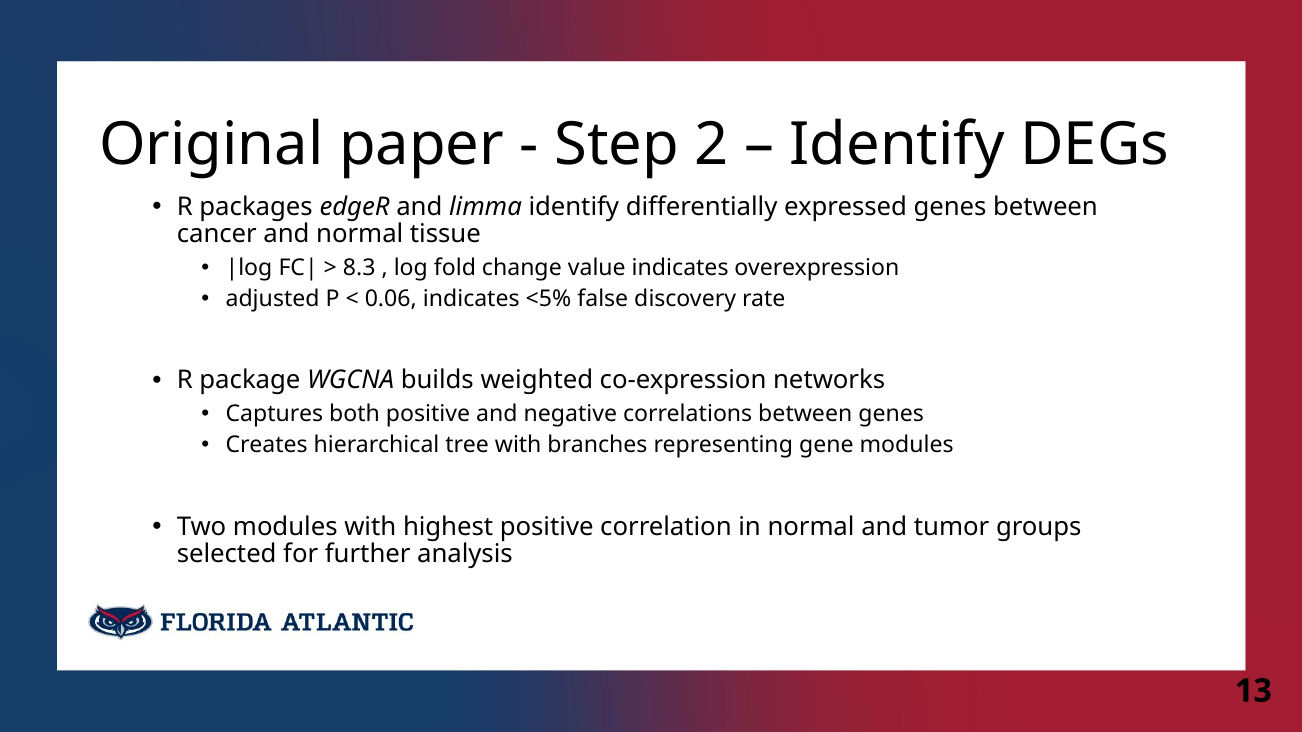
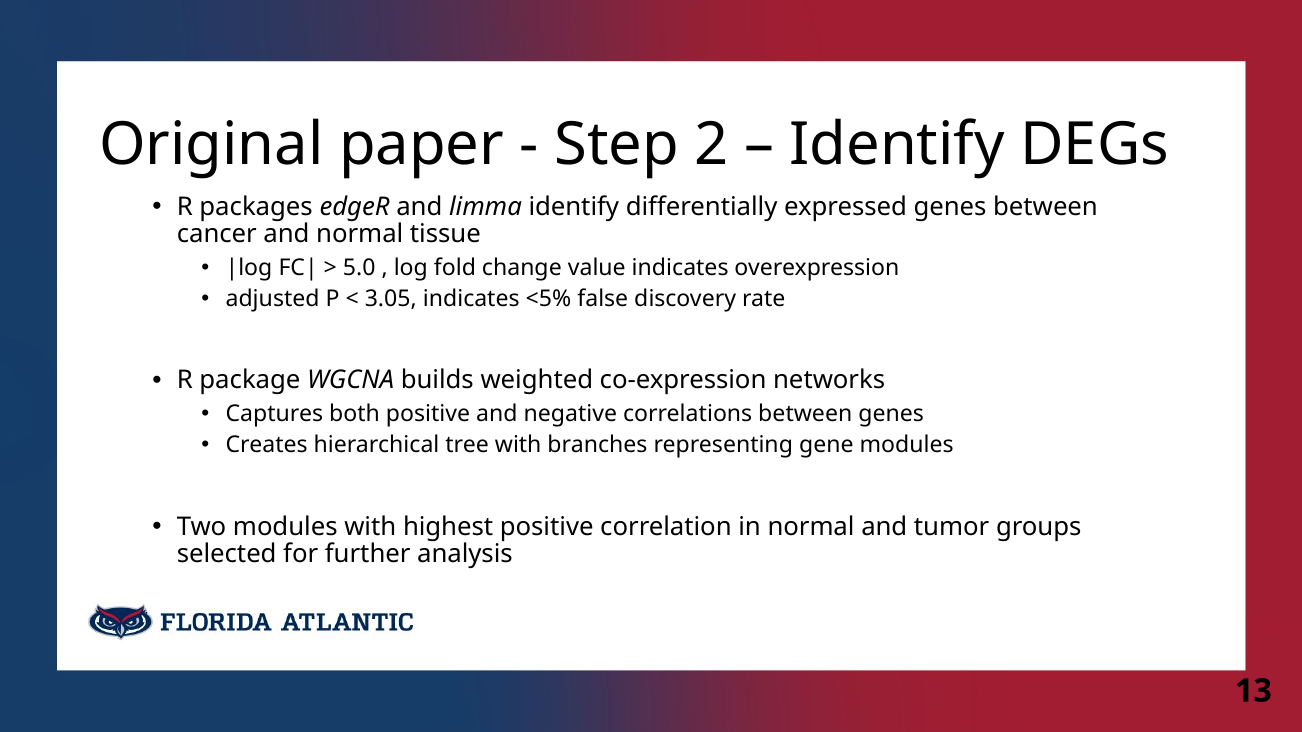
8.3: 8.3 -> 5.0
0.06: 0.06 -> 3.05
